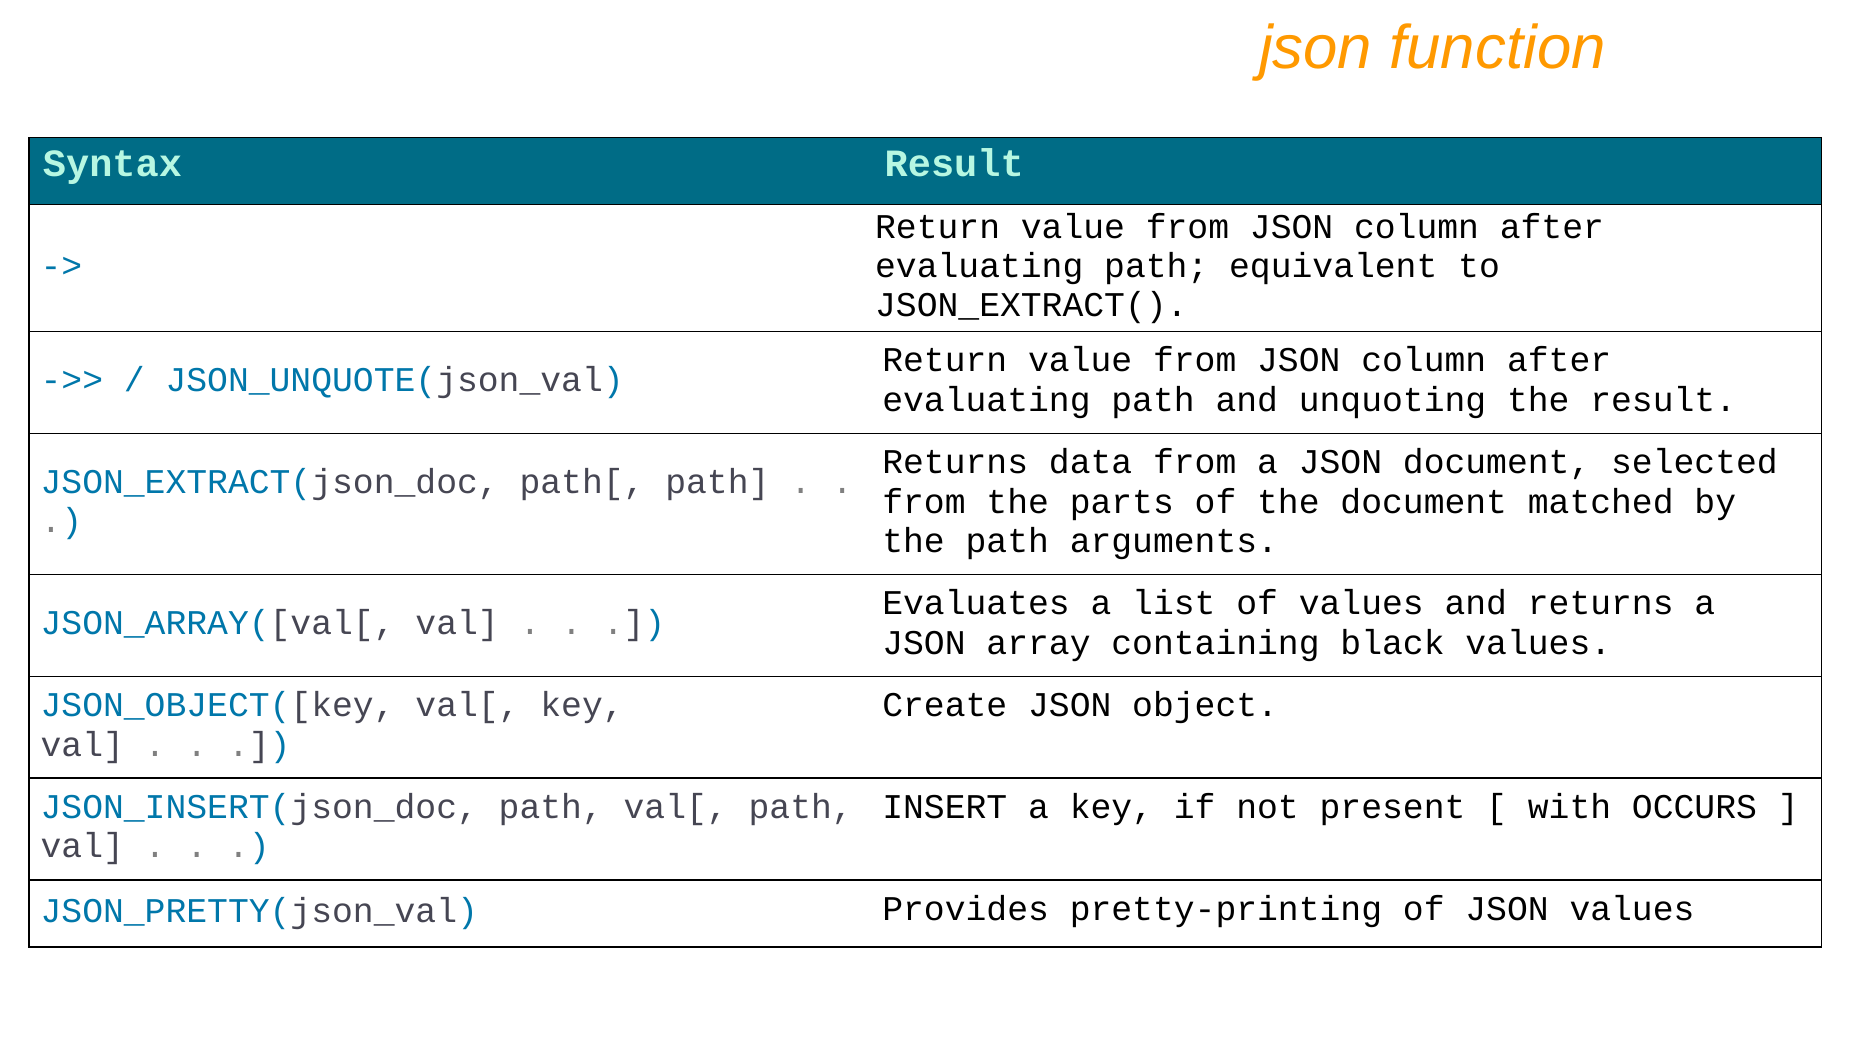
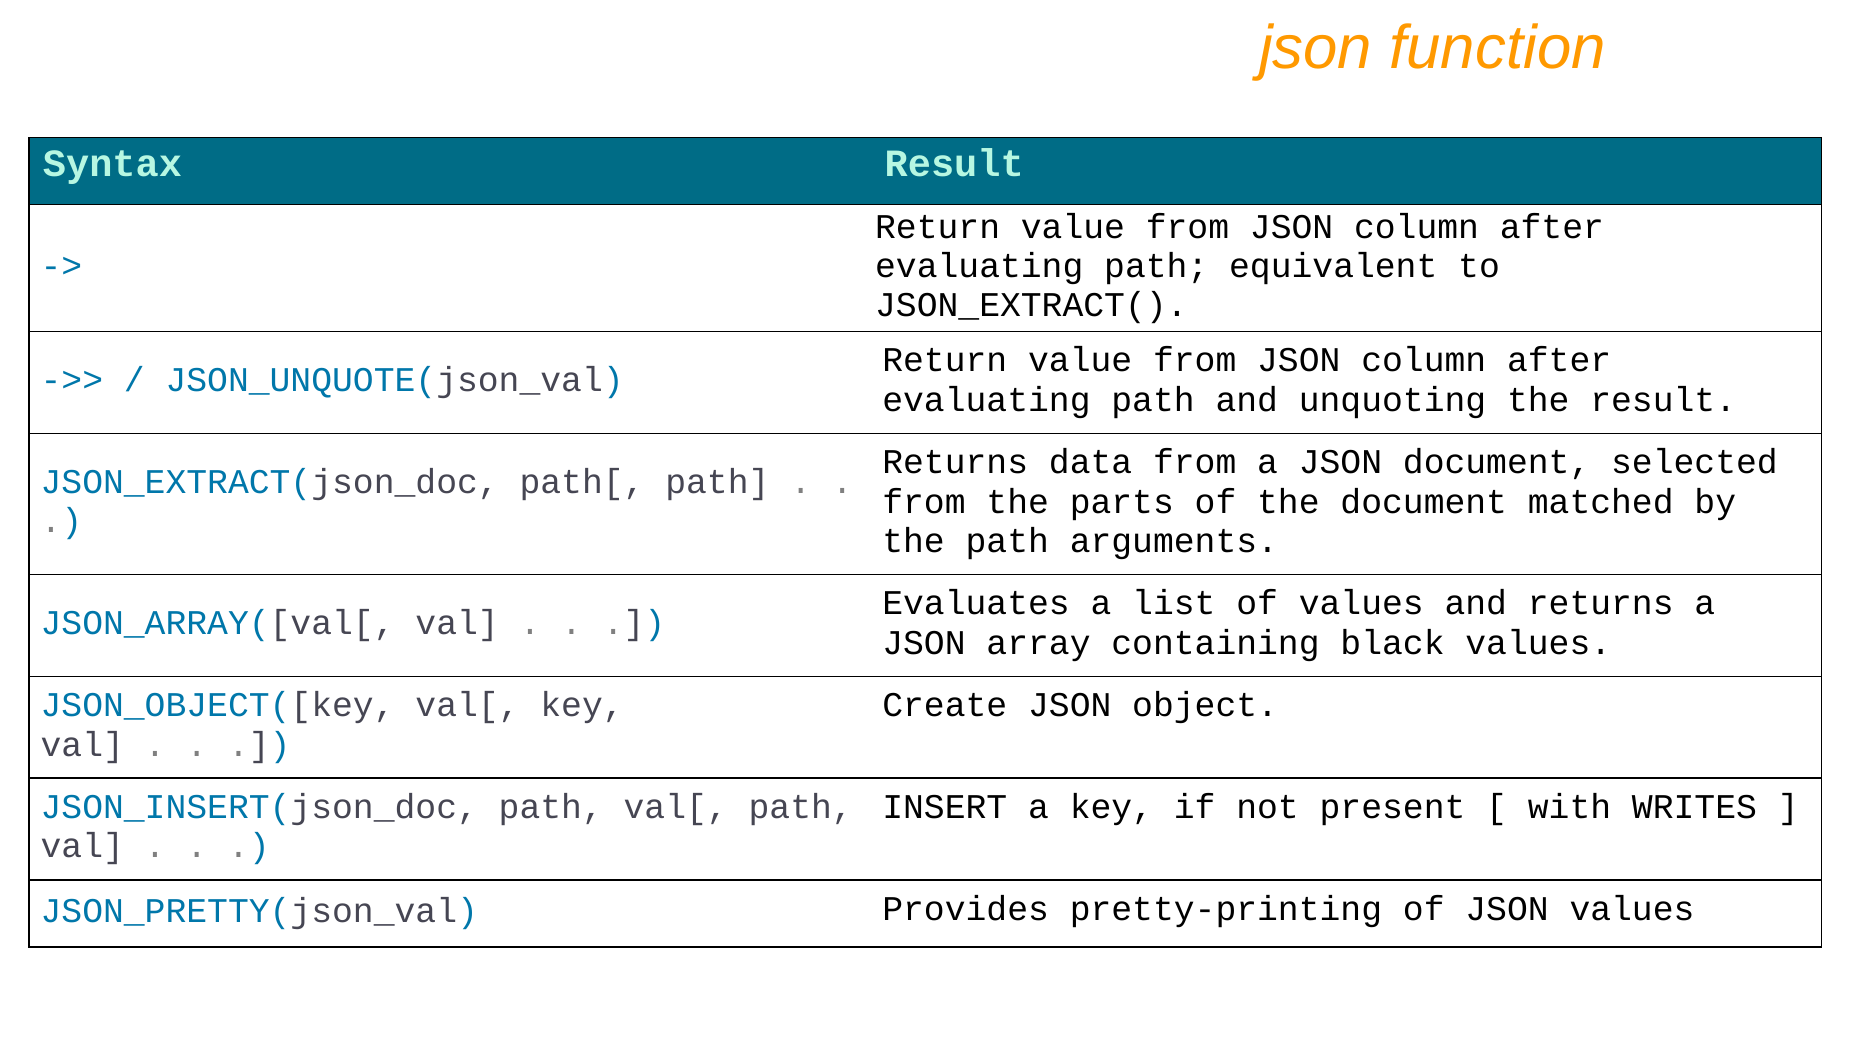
OCCURS: OCCURS -> WRITES
